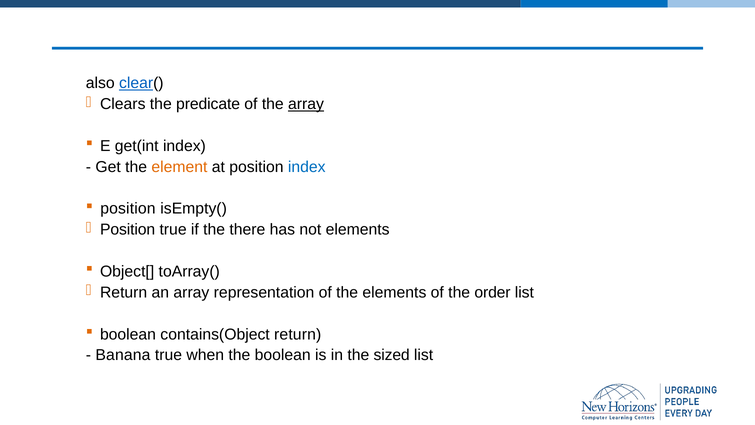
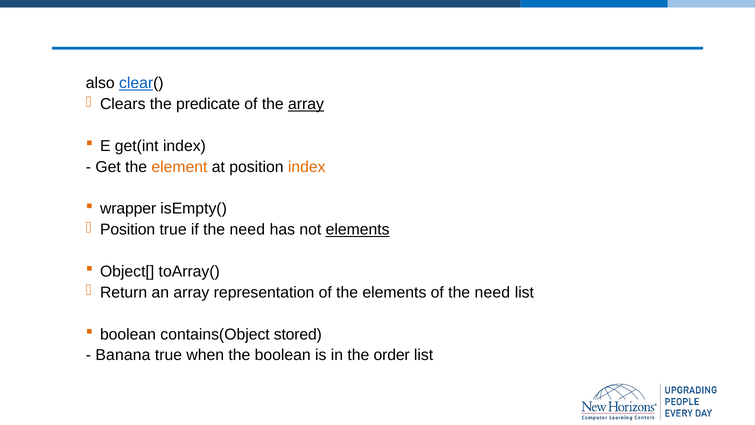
index at (307, 167) colour: blue -> orange
position at (128, 209): position -> wrapper
if the there: there -> need
elements at (358, 230) underline: none -> present
of the order: order -> need
contains(Object return: return -> stored
sized: sized -> order
